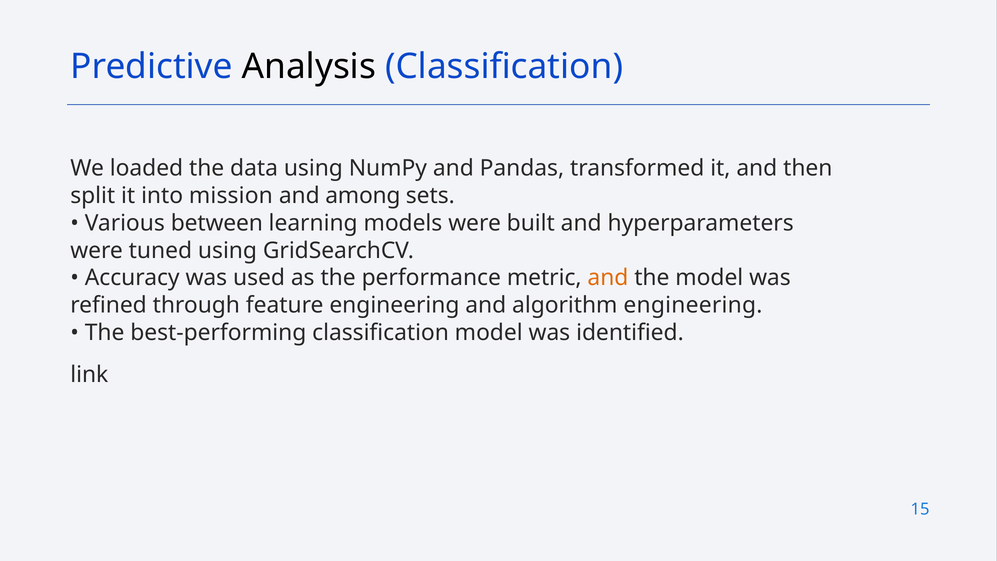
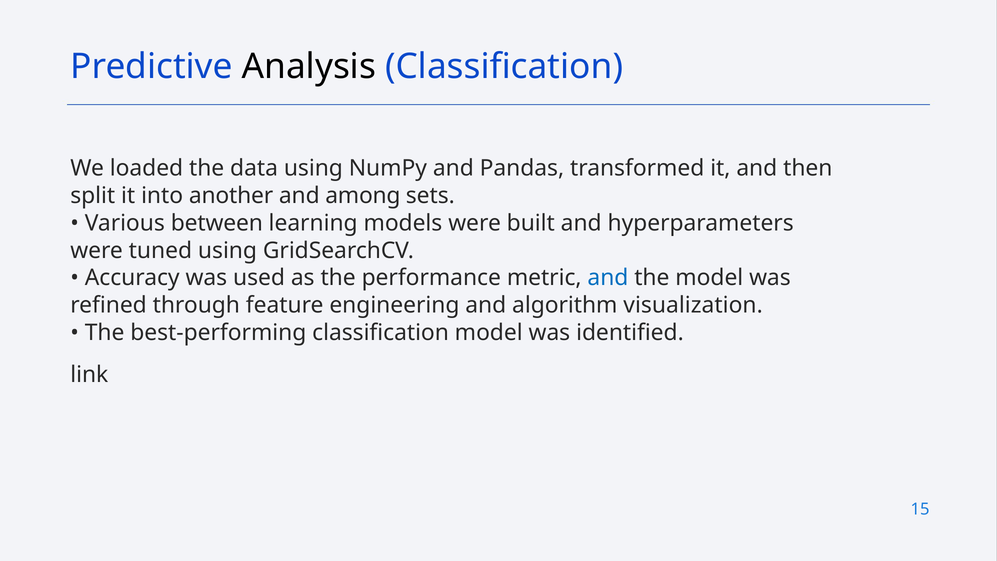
mission: mission -> another
and at (608, 278) colour: orange -> blue
algorithm engineering: engineering -> visualization
